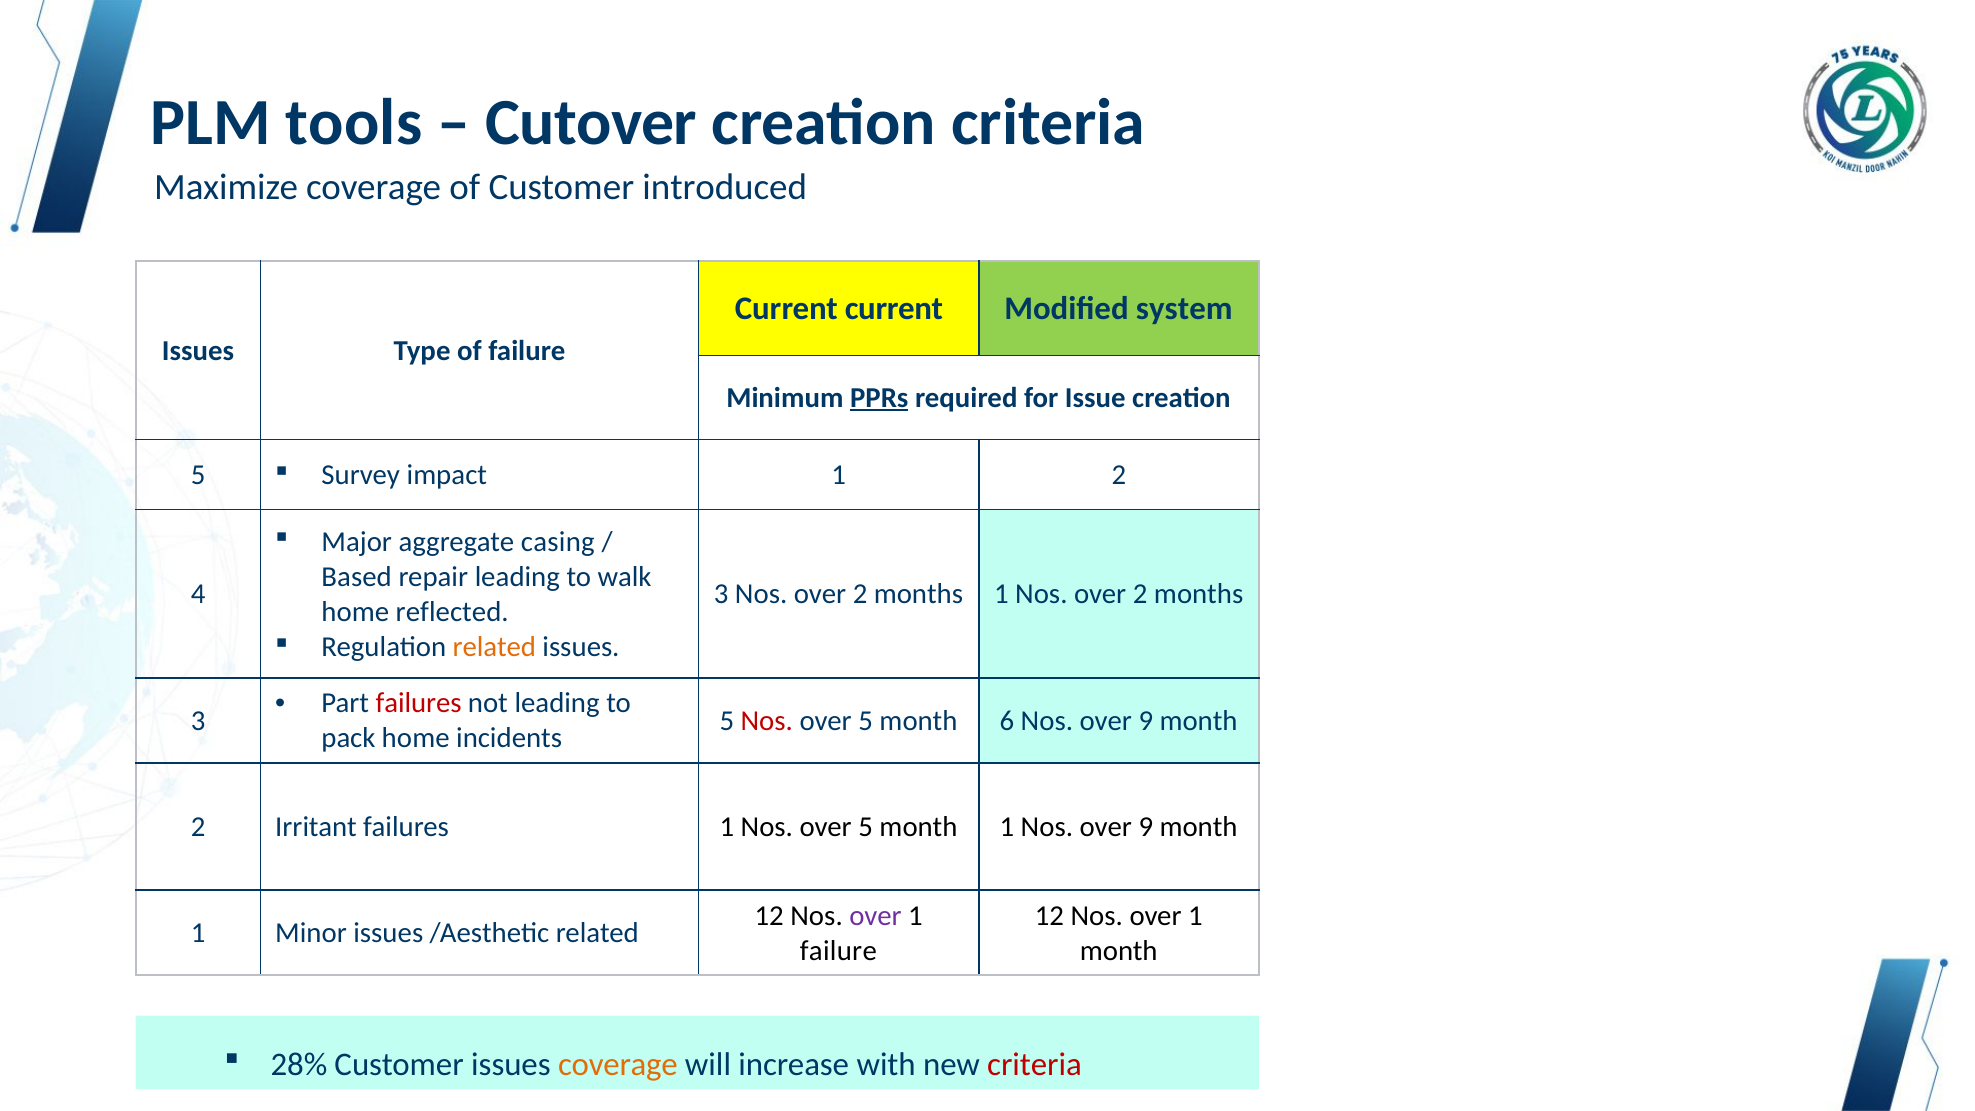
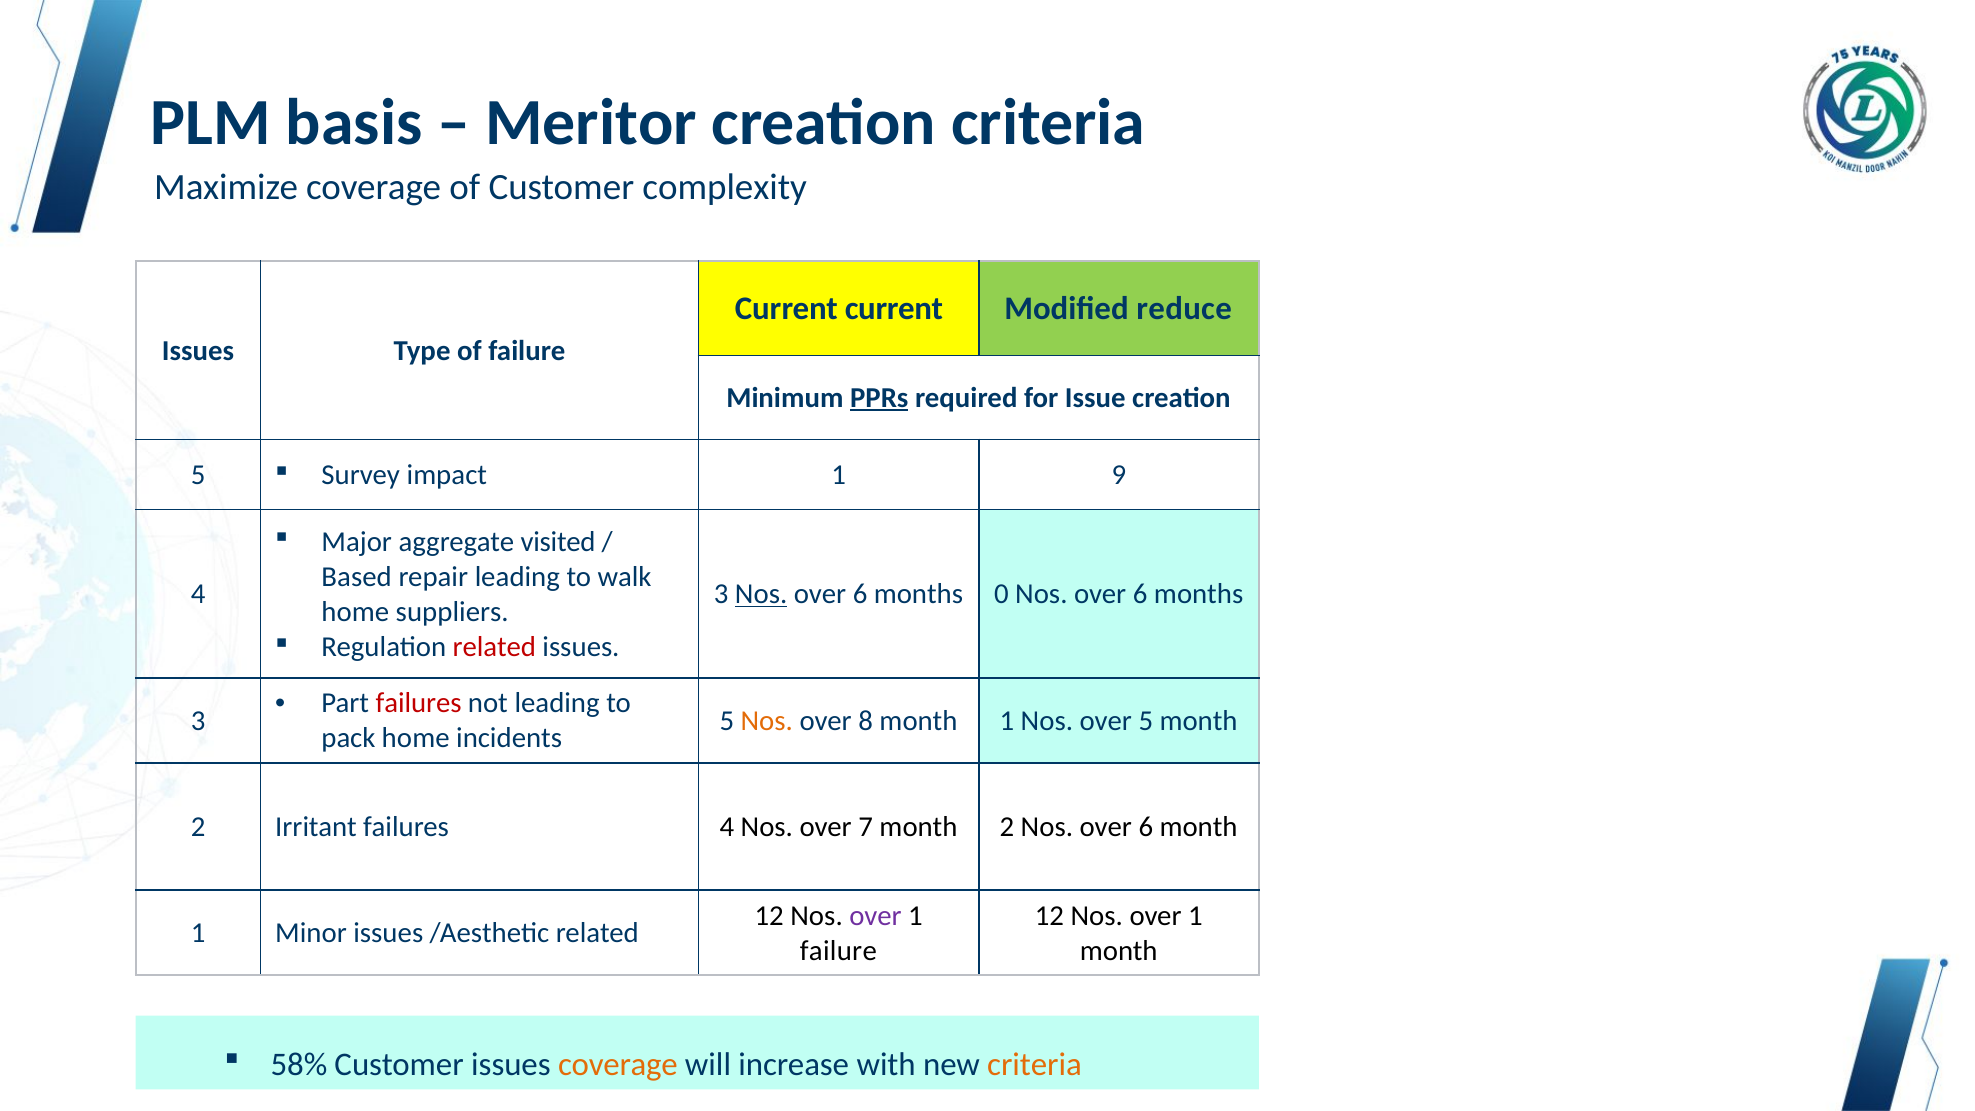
tools: tools -> basis
Cutover: Cutover -> Meritor
introduced: introduced -> complexity
system: system -> reduce
1 2: 2 -> 9
casing: casing -> visited
Nos at (761, 594) underline: none -> present
2 at (860, 594): 2 -> 6
months 1: 1 -> 0
2 at (1140, 594): 2 -> 6
reflected: reflected -> suppliers
related at (494, 647) colour: orange -> red
Nos at (767, 721) colour: red -> orange
5 at (866, 721): 5 -> 8
6 at (1007, 721): 6 -> 1
9 at (1146, 721): 9 -> 5
failures 1: 1 -> 4
5 at (866, 827): 5 -> 7
1 at (1007, 827): 1 -> 2
9 at (1146, 827): 9 -> 6
28%: 28% -> 58%
criteria at (1035, 1065) colour: red -> orange
